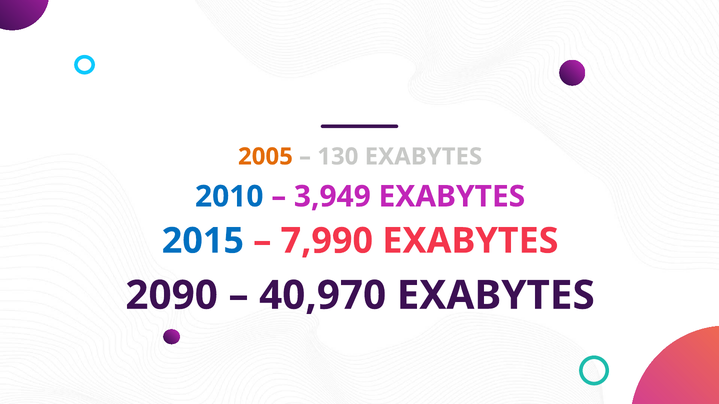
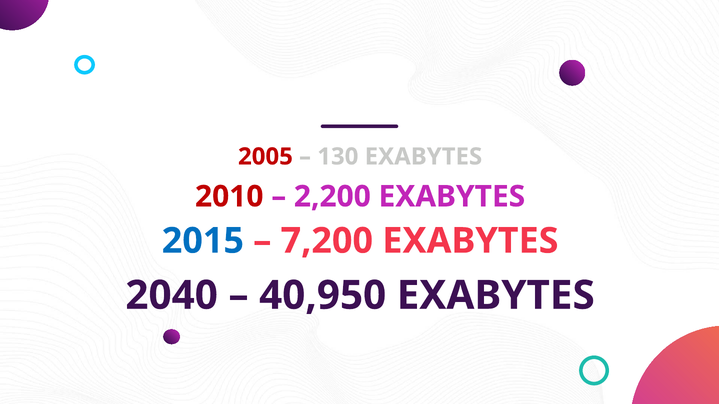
2005 colour: orange -> red
2010 colour: blue -> red
3,949: 3,949 -> 2,200
7,990: 7,990 -> 7,200
2090: 2090 -> 2040
40,970: 40,970 -> 40,950
